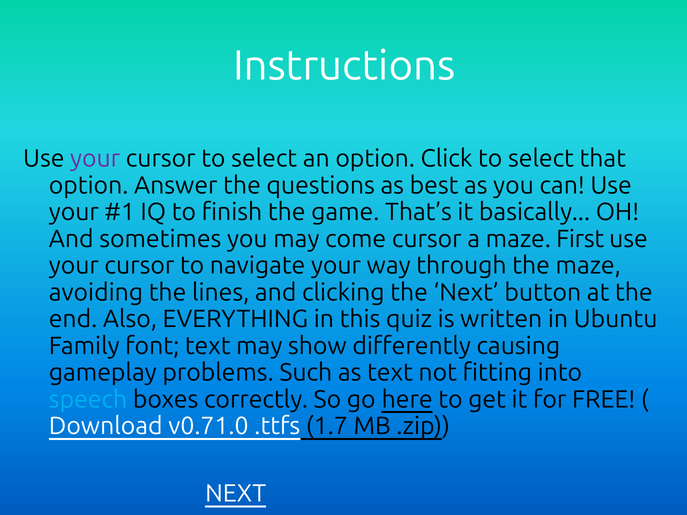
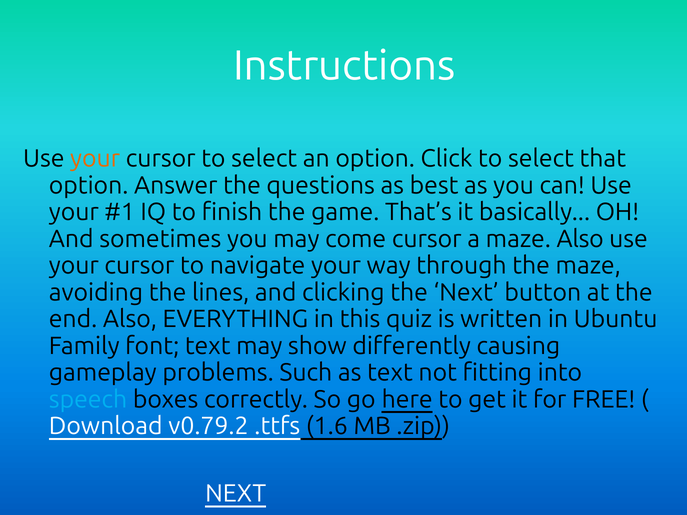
your at (95, 159) colour: purple -> orange
maze First: First -> Also
v0.71.0: v0.71.0 -> v0.79.2
1.7: 1.7 -> 1.6
